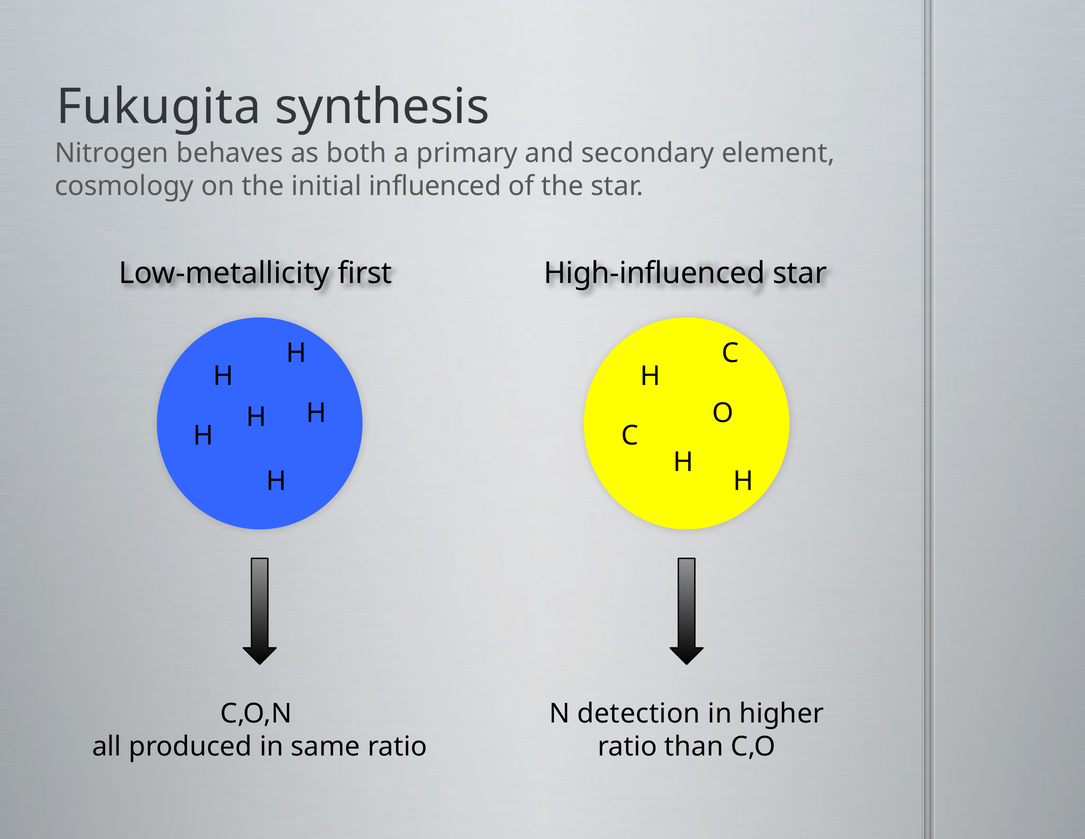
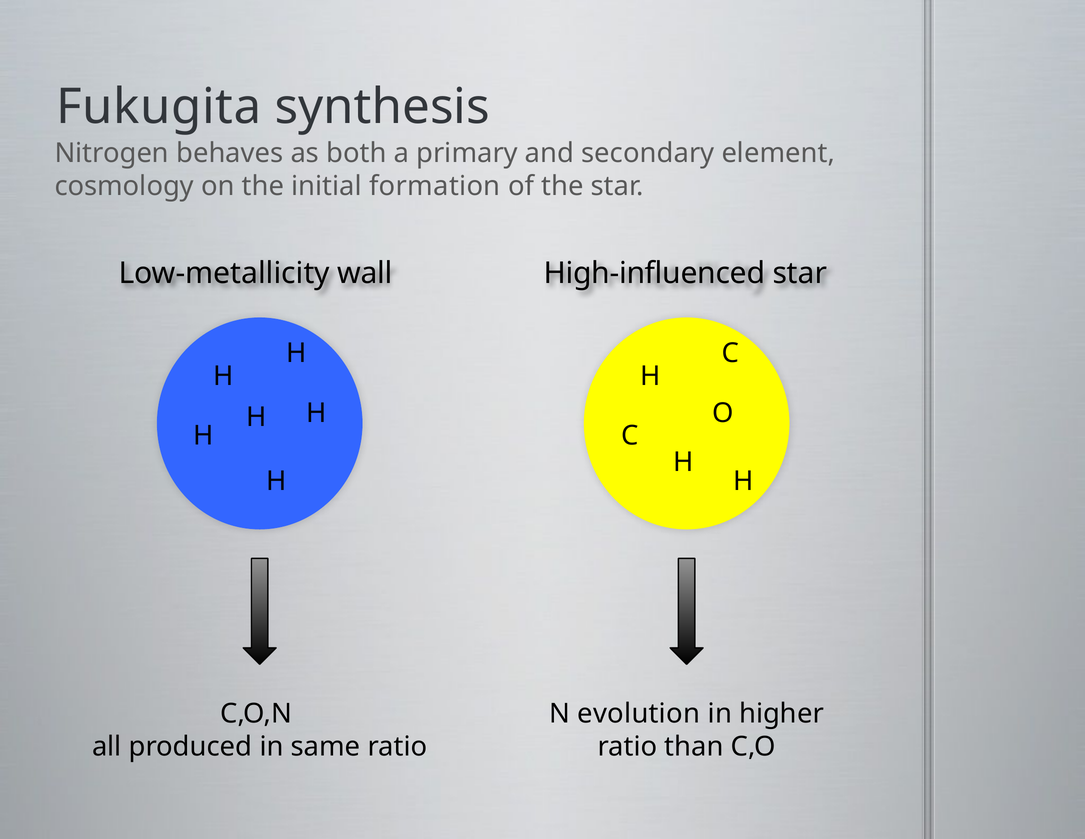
influenced: influenced -> formation
first: first -> wall
detection: detection -> evolution
